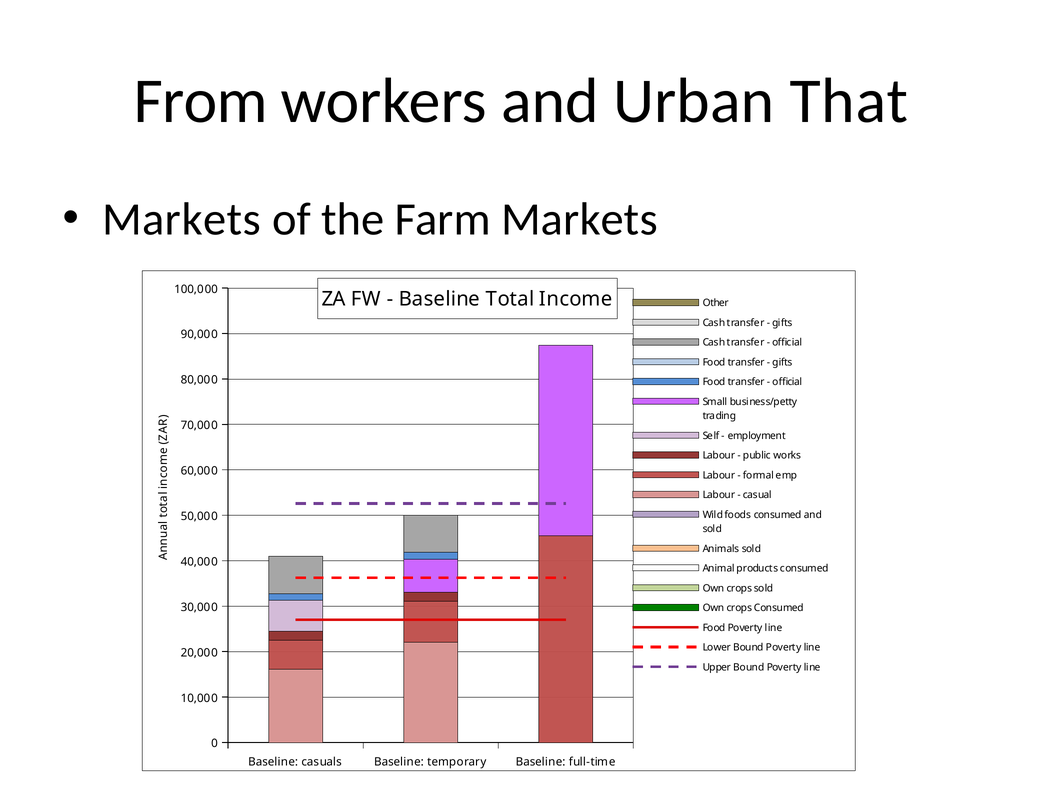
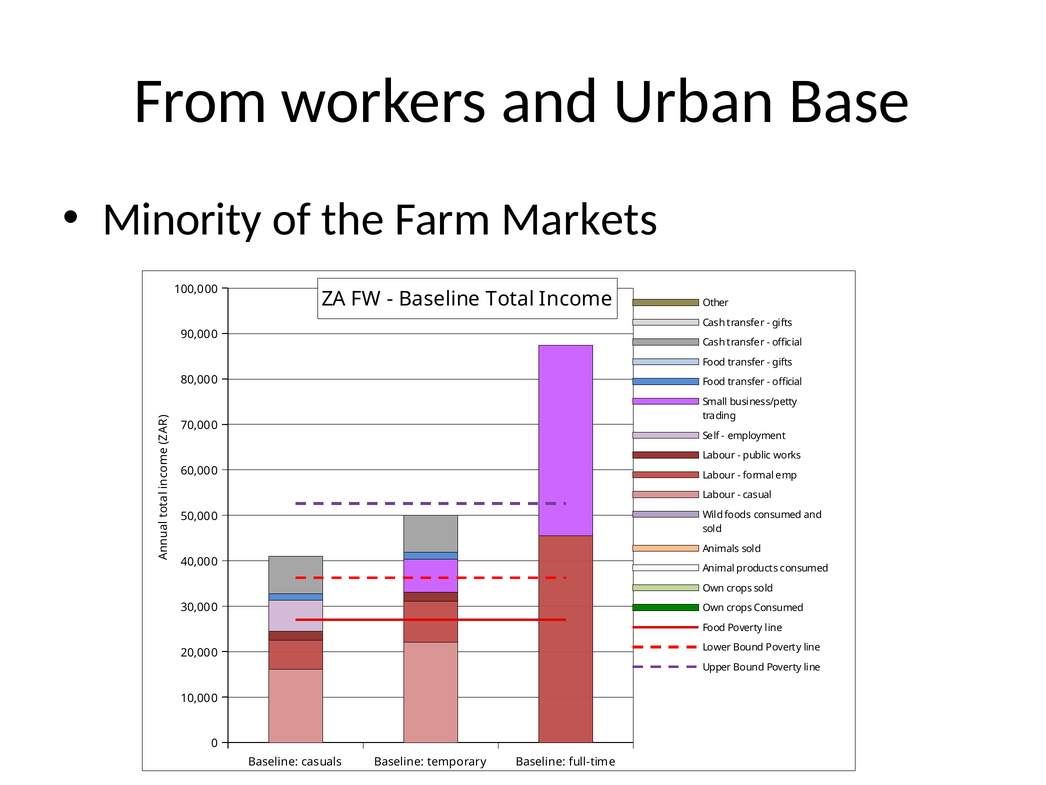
That: That -> Base
Markets at (182, 219): Markets -> Minority
